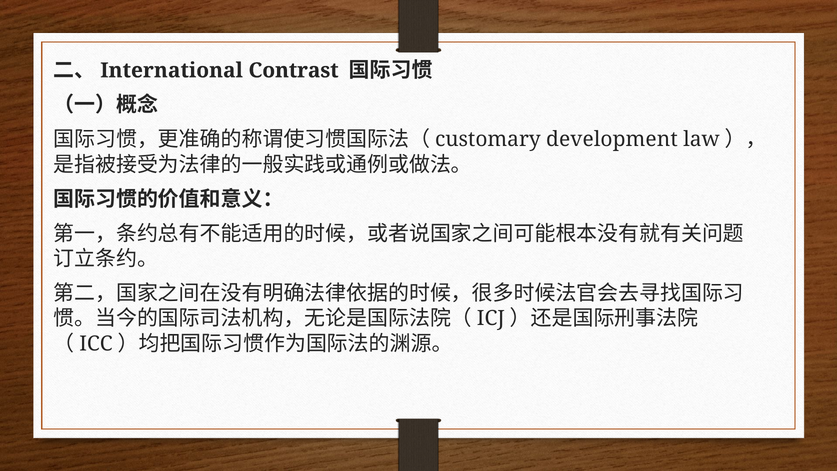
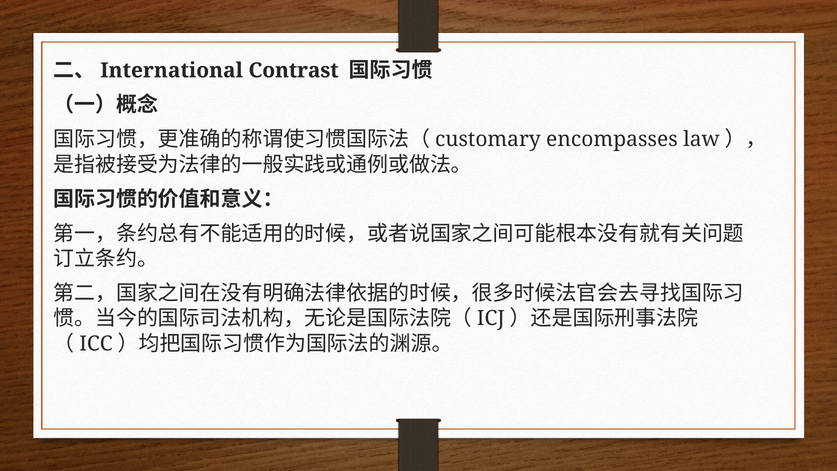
development: development -> encompasses
